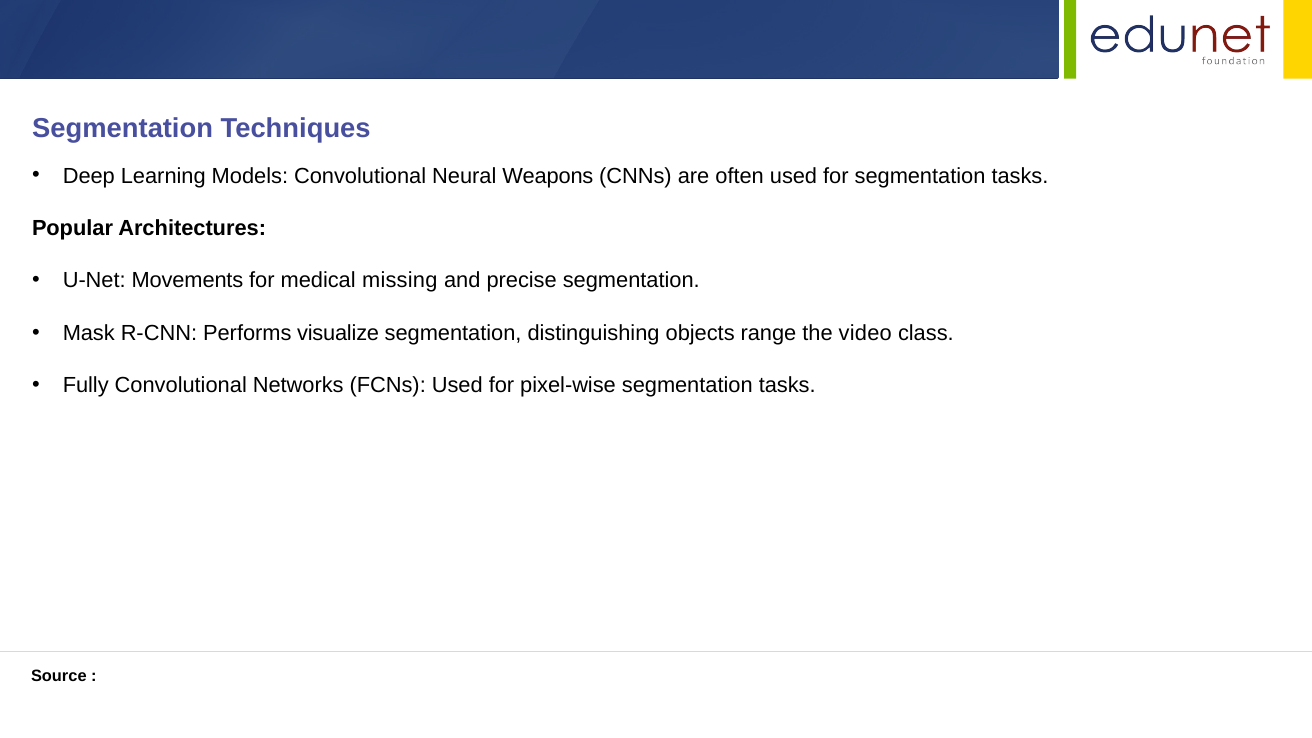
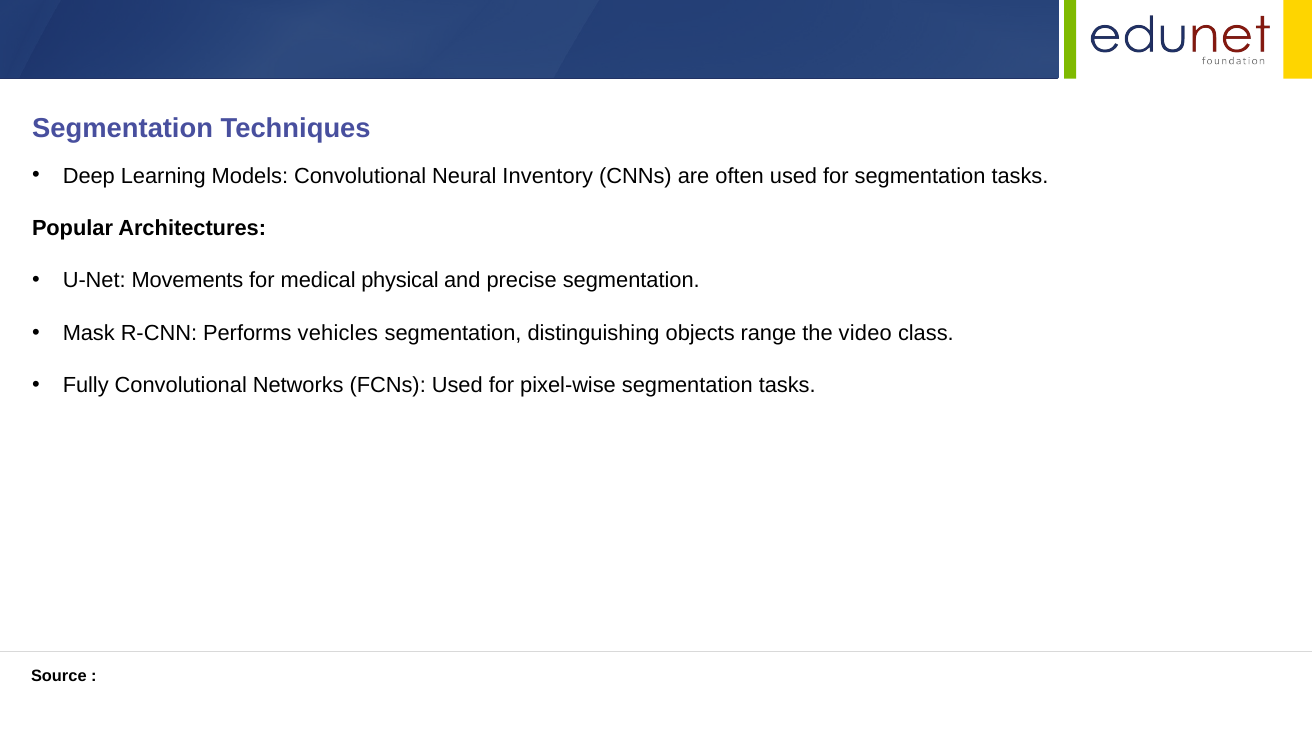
Weapons: Weapons -> Inventory
missing: missing -> physical
visualize: visualize -> vehicles
